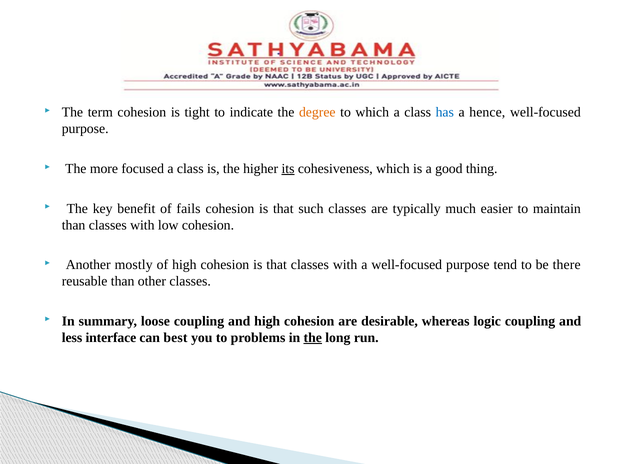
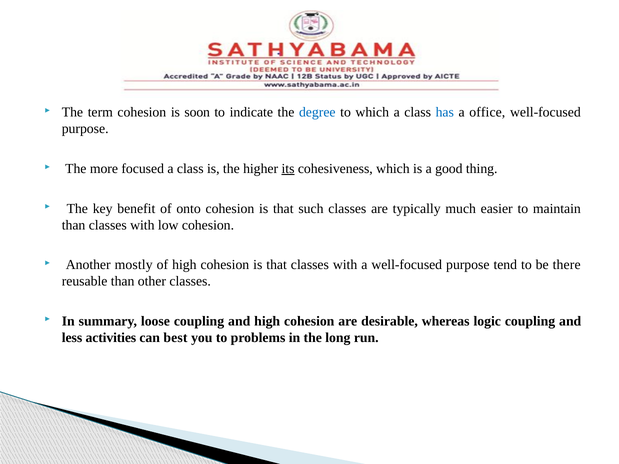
tight: tight -> soon
degree colour: orange -> blue
hence: hence -> office
fails: fails -> onto
interface: interface -> activities
the at (313, 338) underline: present -> none
